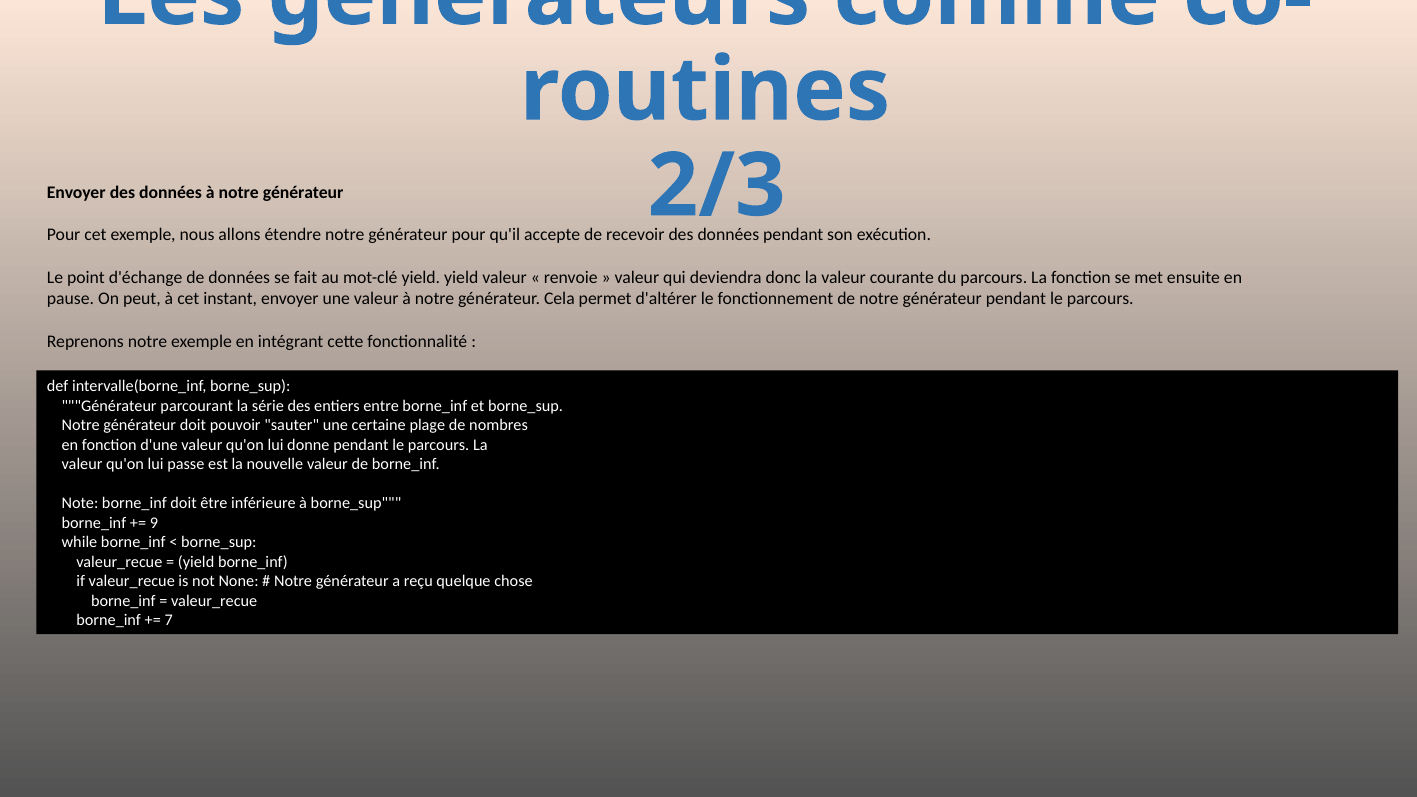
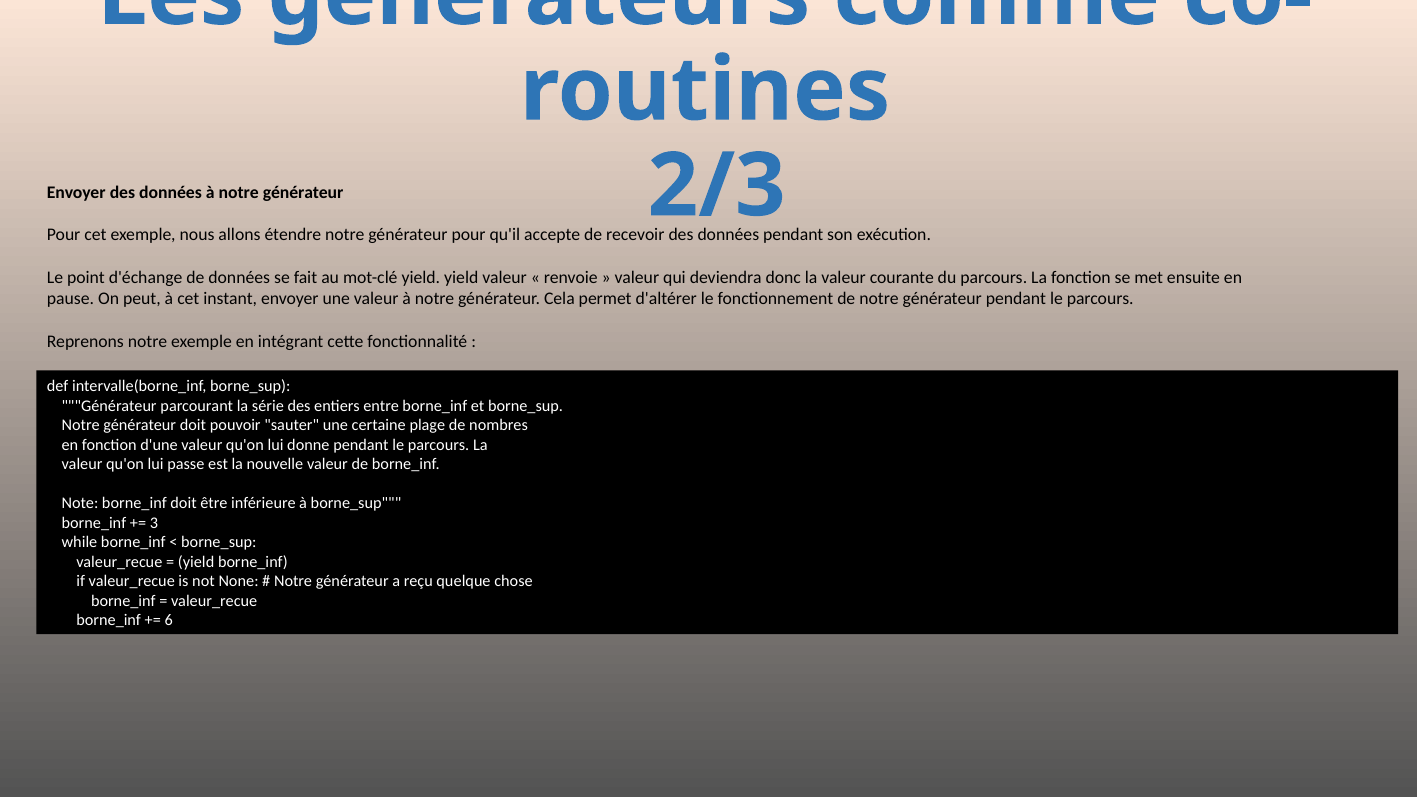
9: 9 -> 3
7: 7 -> 6
